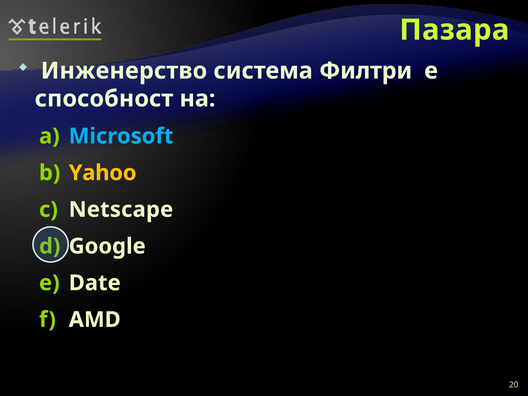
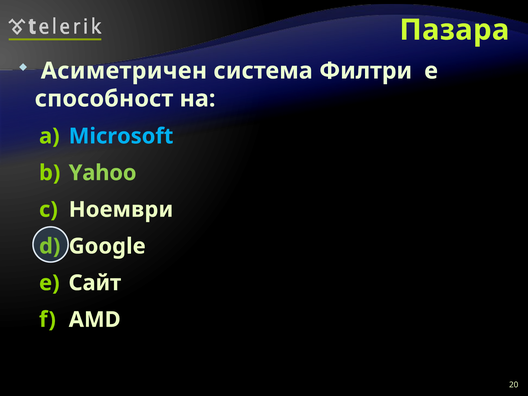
Инженерство: Инженерство -> Асиметричен
Yahoo colour: yellow -> light green
Netscape: Netscape -> Ноември
Date: Date -> Сайт
